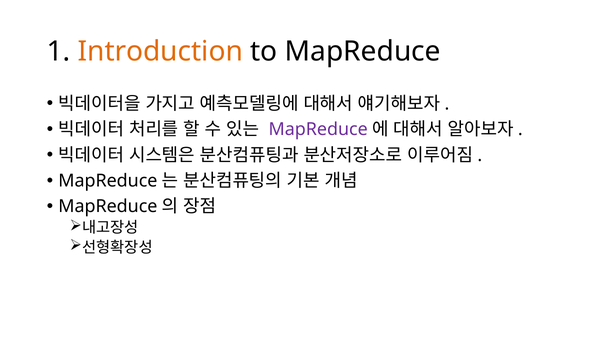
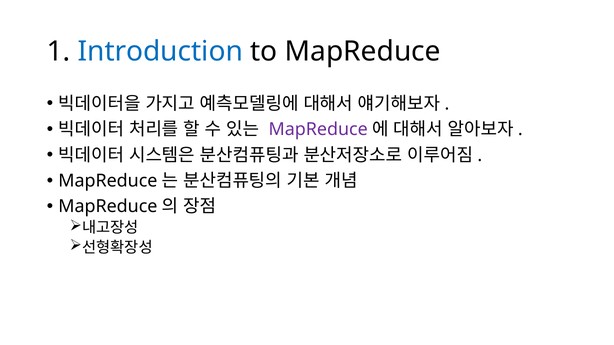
Introduction colour: orange -> blue
